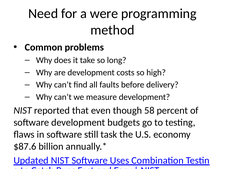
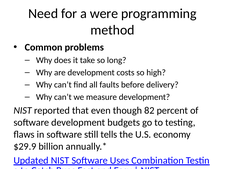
58: 58 -> 82
task: task -> tells
$87.6: $87.6 -> $29.9
